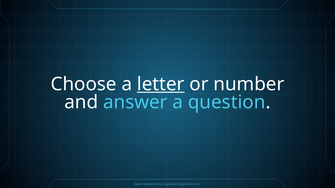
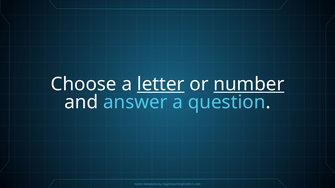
number underline: none -> present
